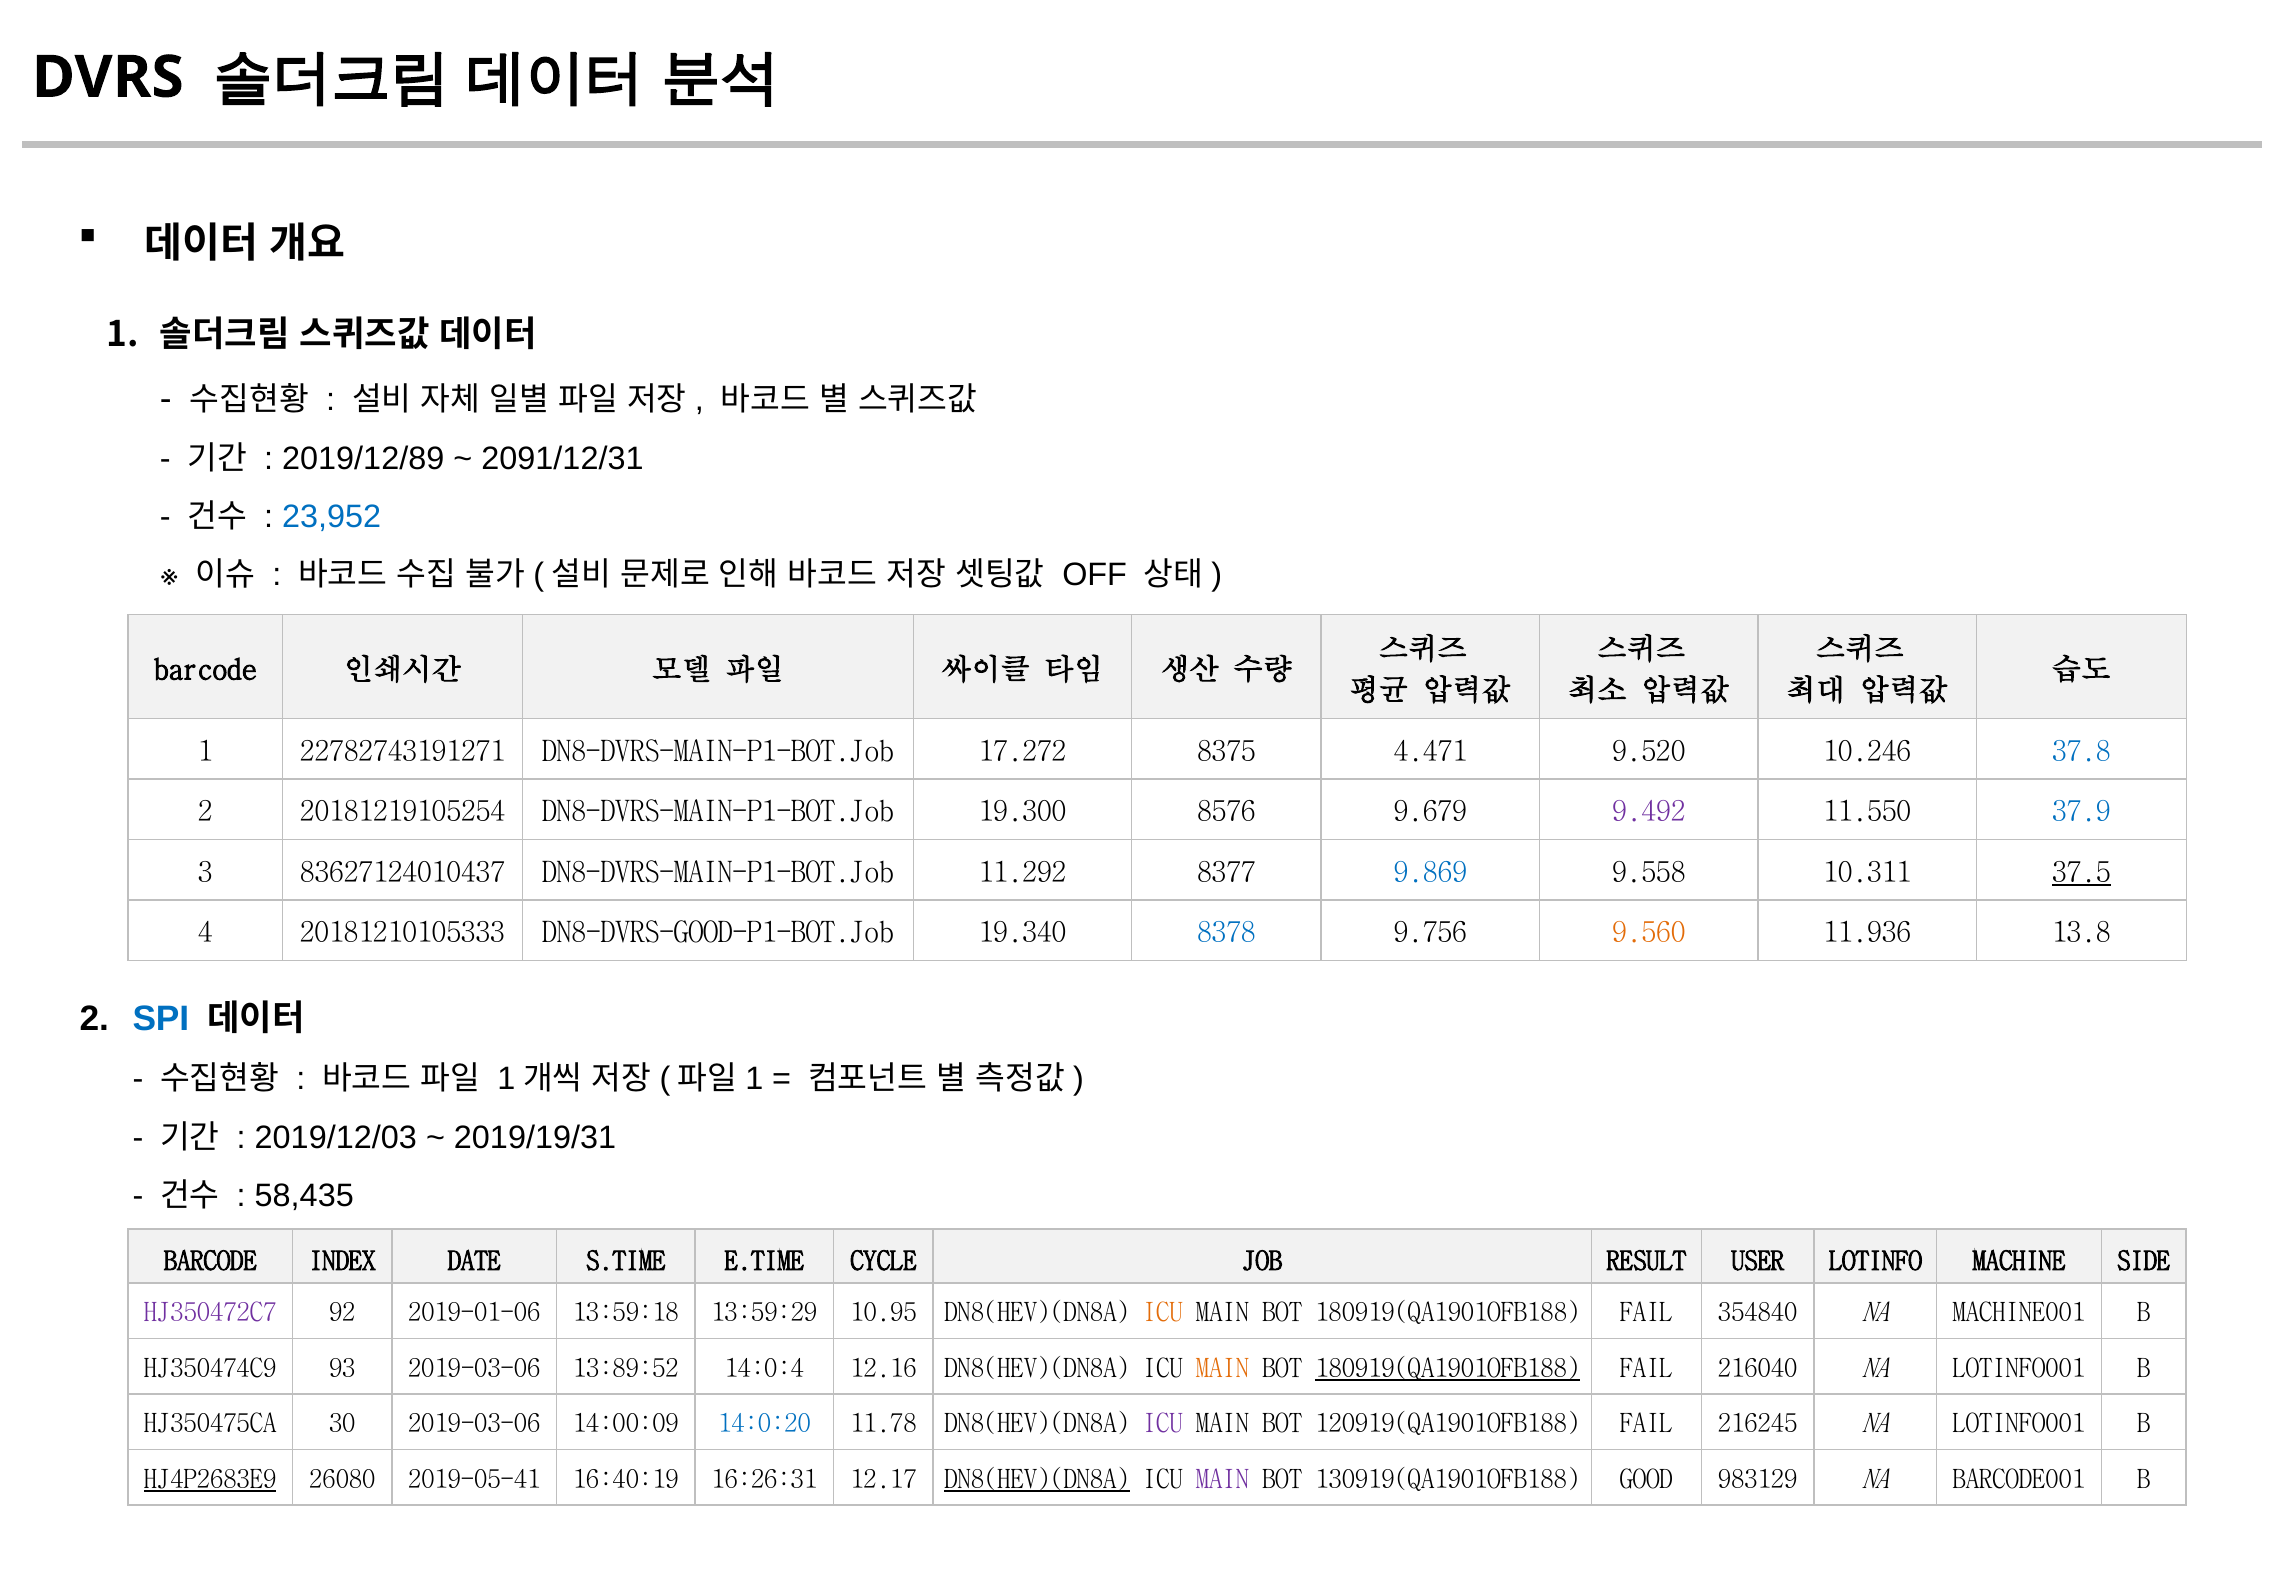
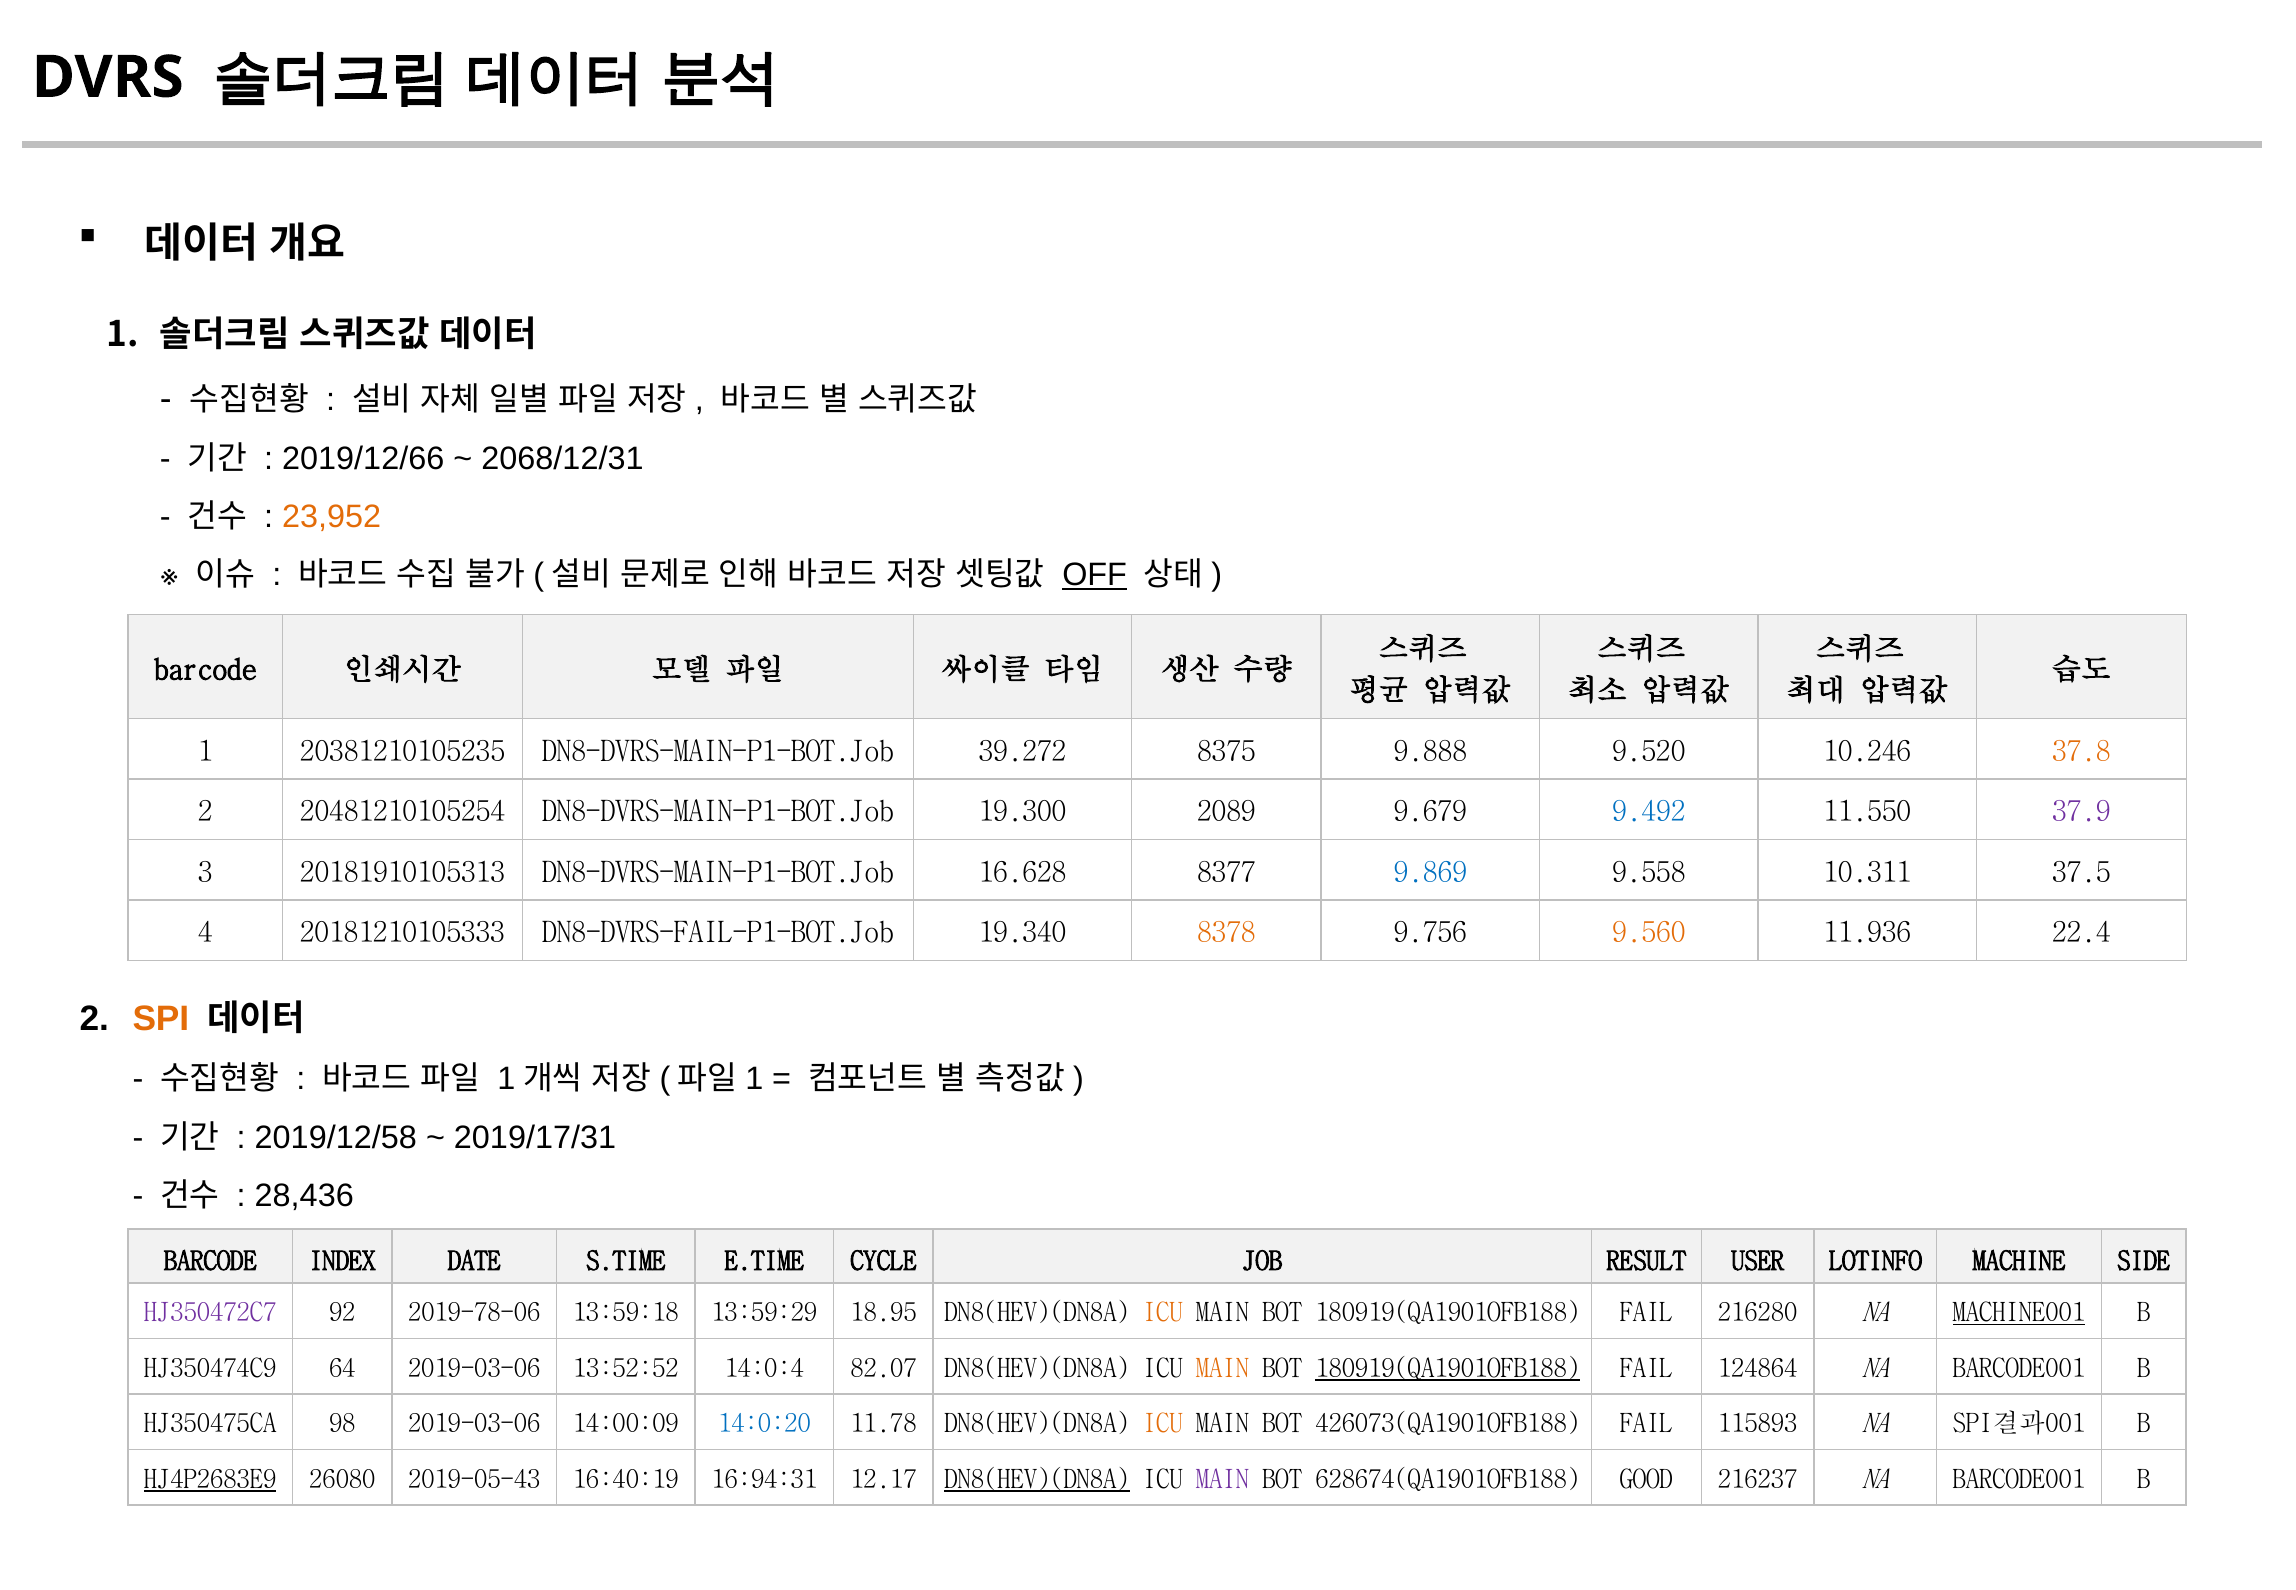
2019/12/89: 2019/12/89 -> 2019/12/66
2091/12/31: 2091/12/31 -> 2068/12/31
23,952 colour: blue -> orange
OFF underline: none -> present
22782743191271: 22782743191271 -> 20381210105235
17.272: 17.272 -> 39.272
4.471: 4.471 -> 9.888
37.8 colour: blue -> orange
20181219105254: 20181219105254 -> 20481210105254
8576: 8576 -> 2089
9.492 colour: purple -> blue
37.9 colour: blue -> purple
83627124010437: 83627124010437 -> 20181910105313
11.292: 11.292 -> 16.628
37.5 underline: present -> none
DN8-DVRS-GOOD-P1-BOT.Job: DN8-DVRS-GOOD-P1-BOT.Job -> DN8-DVRS-FAIL-P1-BOT.Job
8378 colour: blue -> orange
13.8: 13.8 -> 22.4
SPI colour: blue -> orange
2019/12/03: 2019/12/03 -> 2019/12/58
2019/19/31: 2019/19/31 -> 2019/17/31
58,435: 58,435 -> 28,436
2019-01-06: 2019-01-06 -> 2019-78-06
10.95: 10.95 -> 18.95
354840: 354840 -> 216280
MACHINE001 underline: none -> present
93: 93 -> 64
13:89:52: 13:89:52 -> 13:52:52
12.16: 12.16 -> 82.07
216040: 216040 -> 124864
LOTINFO001 at (2019, 1368): LOTINFO001 -> BARCODE001
30: 30 -> 98
ICU at (1163, 1424) colour: purple -> orange
120919(QA1901OFB188: 120919(QA1901OFB188 -> 426073(QA1901OFB188
216245: 216245 -> 115893
LOTINFO001 at (2019, 1424): LOTINFO001 -> SPI결과001
2019-05-41: 2019-05-41 -> 2019-05-43
16:26:31: 16:26:31 -> 16:94:31
130919(QA1901OFB188: 130919(QA1901OFB188 -> 628674(QA1901OFB188
983129: 983129 -> 216237
